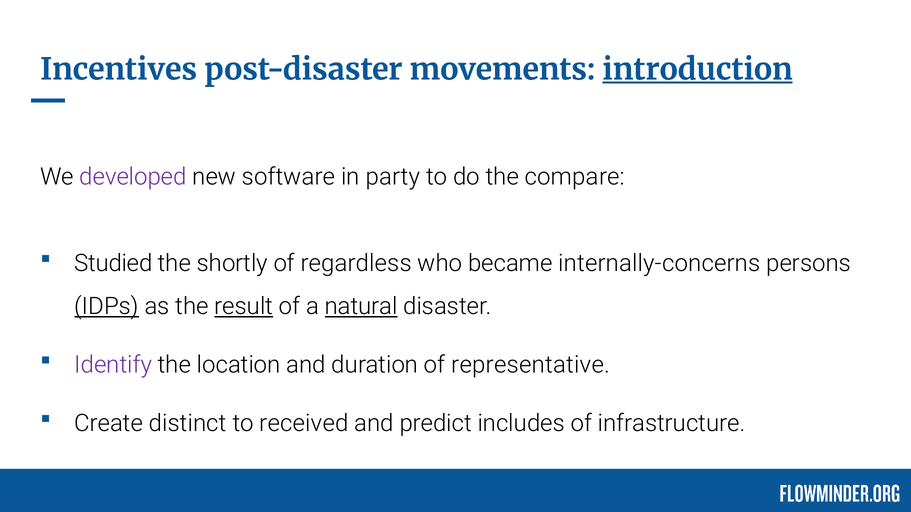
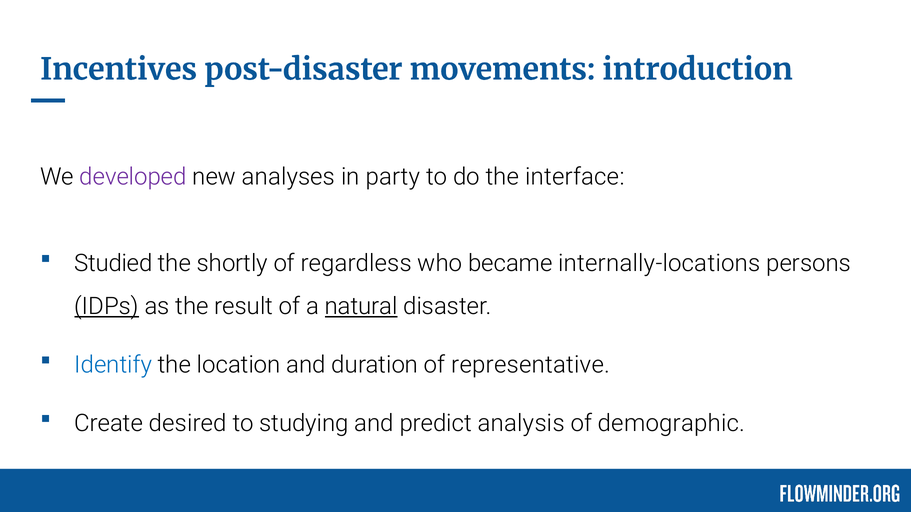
introduction underline: present -> none
software: software -> analyses
compare: compare -> interface
internally-concerns: internally-concerns -> internally-locations
result underline: present -> none
Identify colour: purple -> blue
distinct: distinct -> desired
received: received -> studying
includes: includes -> analysis
infrastructure: infrastructure -> demographic
